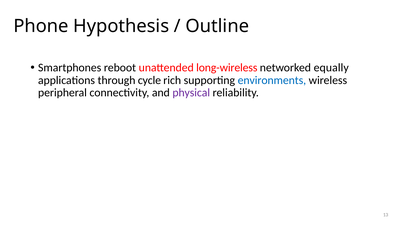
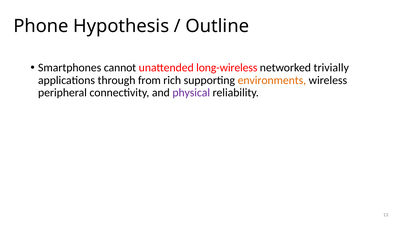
reboot: reboot -> cannot
equally: equally -> trivially
cycle: cycle -> from
environments colour: blue -> orange
